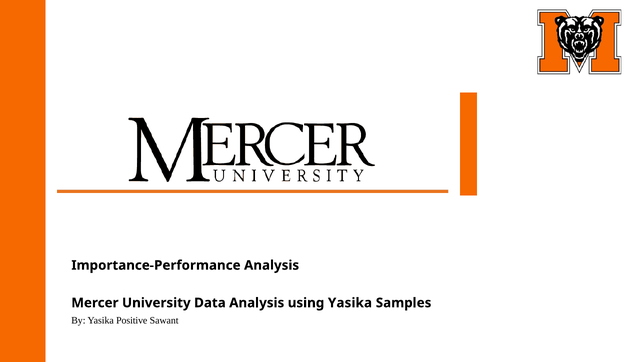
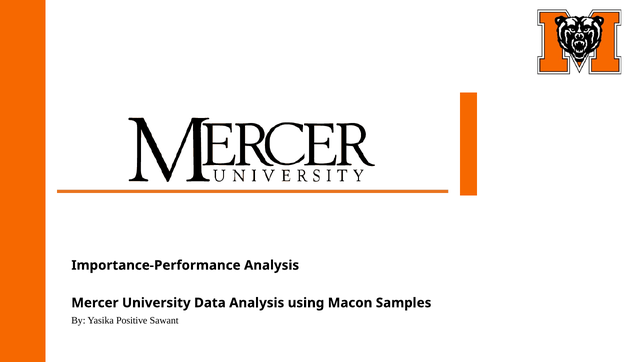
using Yasika: Yasika -> Macon
